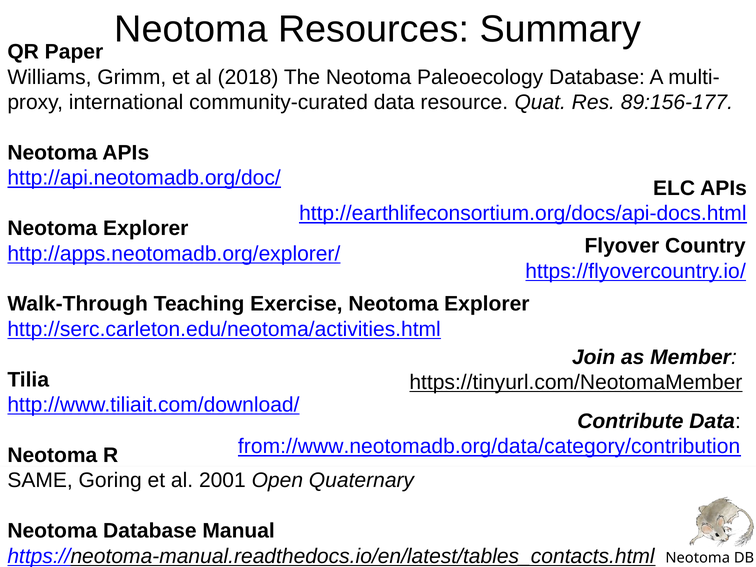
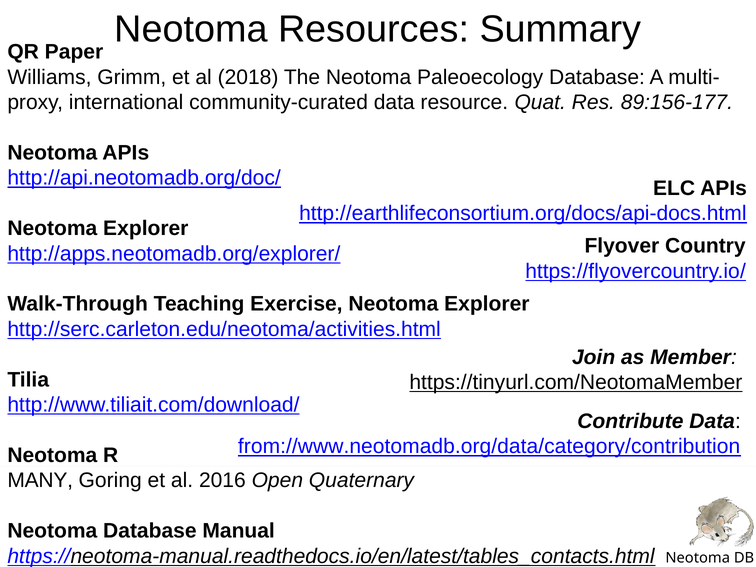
SAME: SAME -> MANY
2001: 2001 -> 2016
